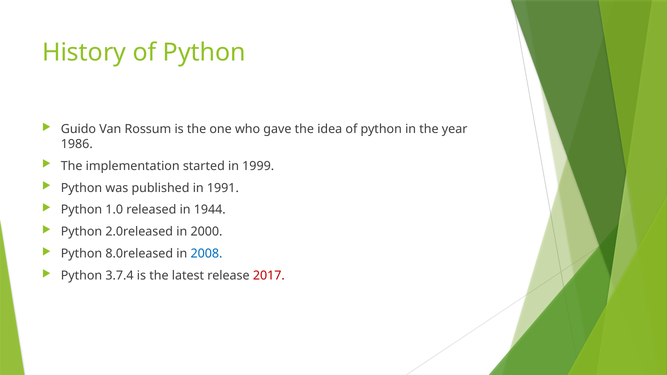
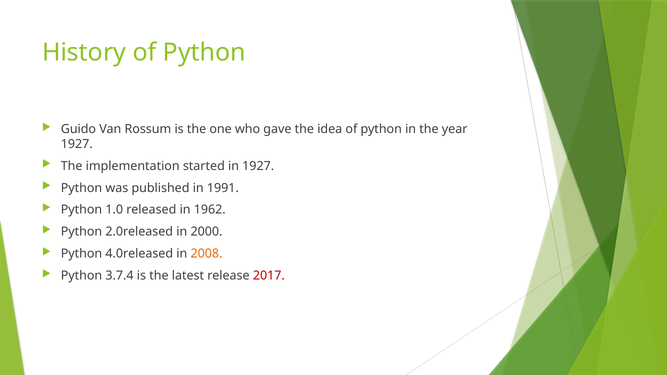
1986 at (77, 144): 1986 -> 1927
in 1999: 1999 -> 1927
1944: 1944 -> 1962
8.0released: 8.0released -> 4.0released
2008 colour: blue -> orange
